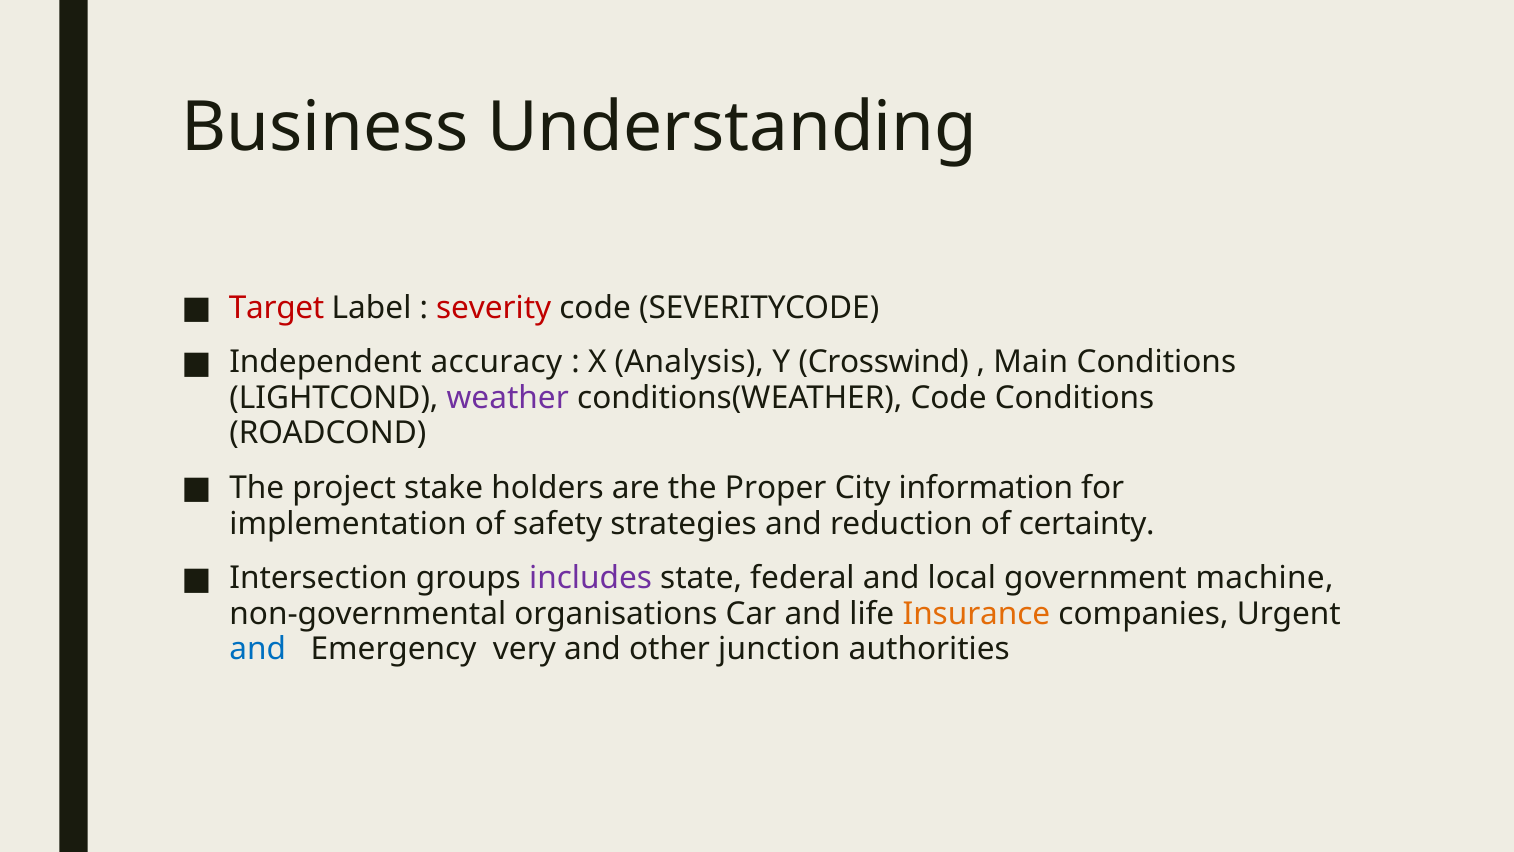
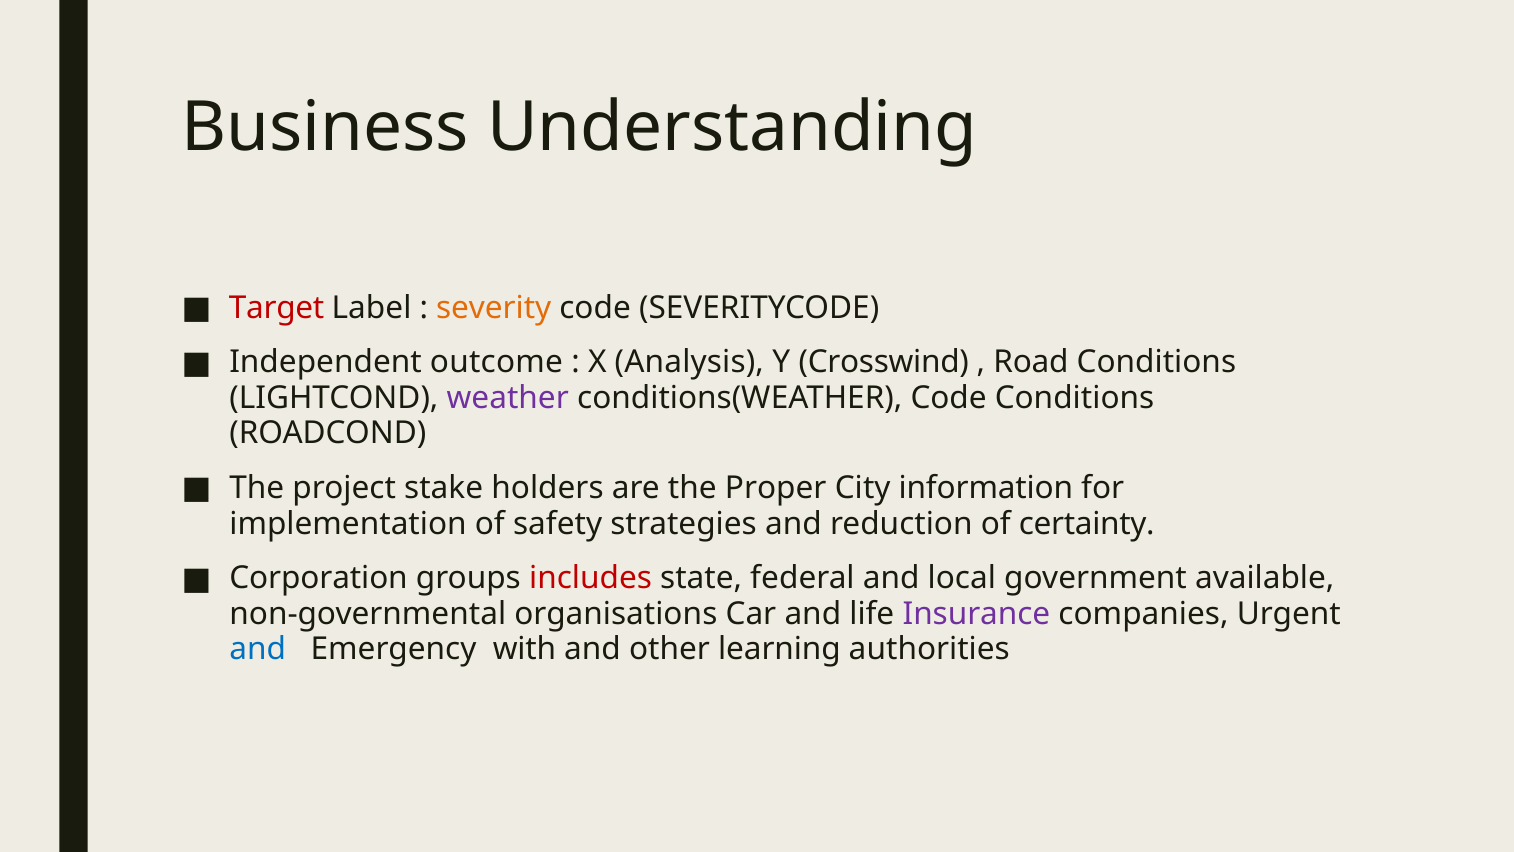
severity colour: red -> orange
accuracy: accuracy -> outcome
Main: Main -> Road
Intersection: Intersection -> Corporation
includes colour: purple -> red
machine: machine -> available
Insurance colour: orange -> purple
very: very -> with
junction: junction -> learning
